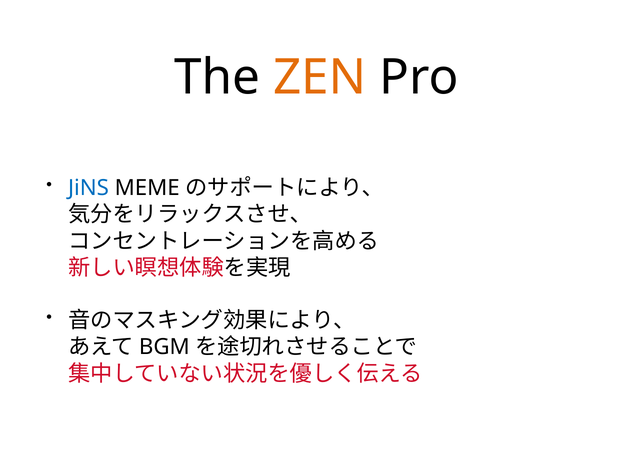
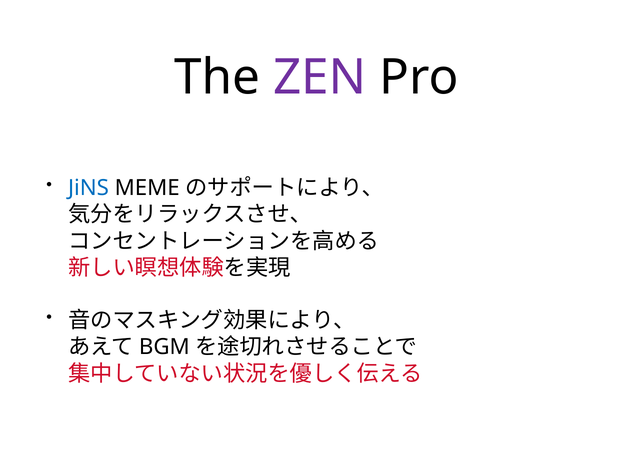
ZEN colour: orange -> purple
